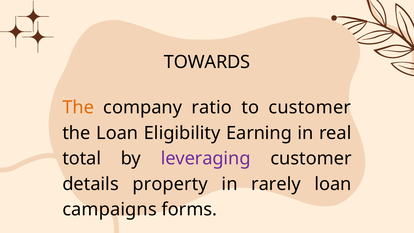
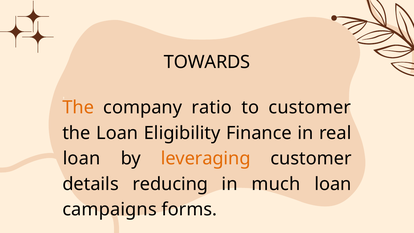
Earning: Earning -> Finance
total at (82, 158): total -> loan
leveraging colour: purple -> orange
property: property -> reducing
rarely: rarely -> much
